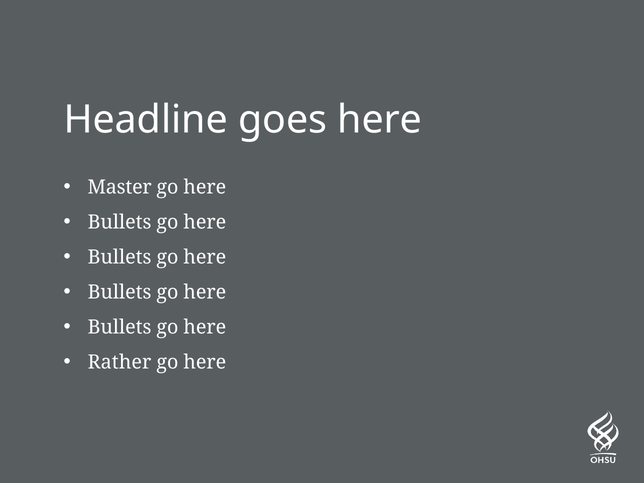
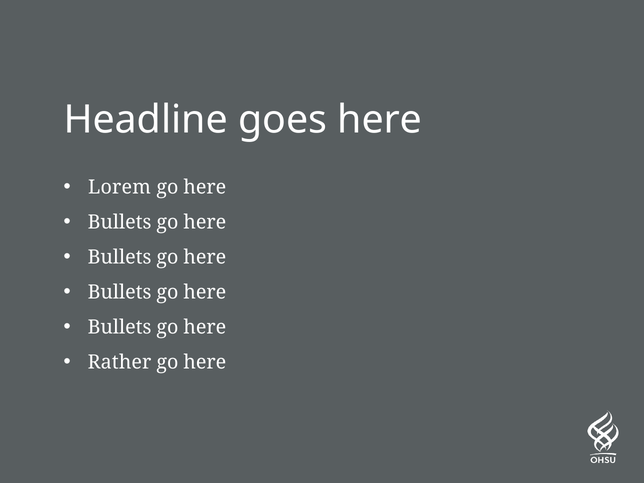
Master: Master -> Lorem
